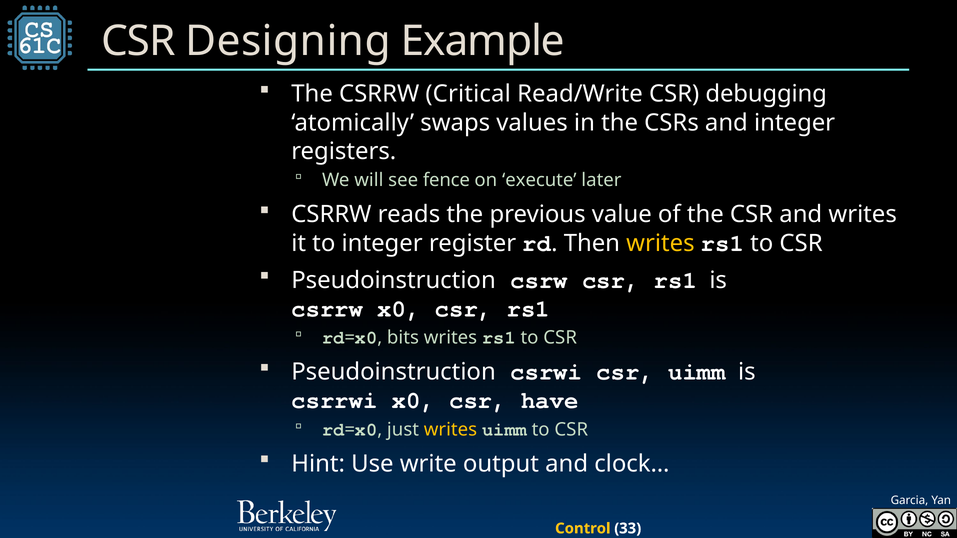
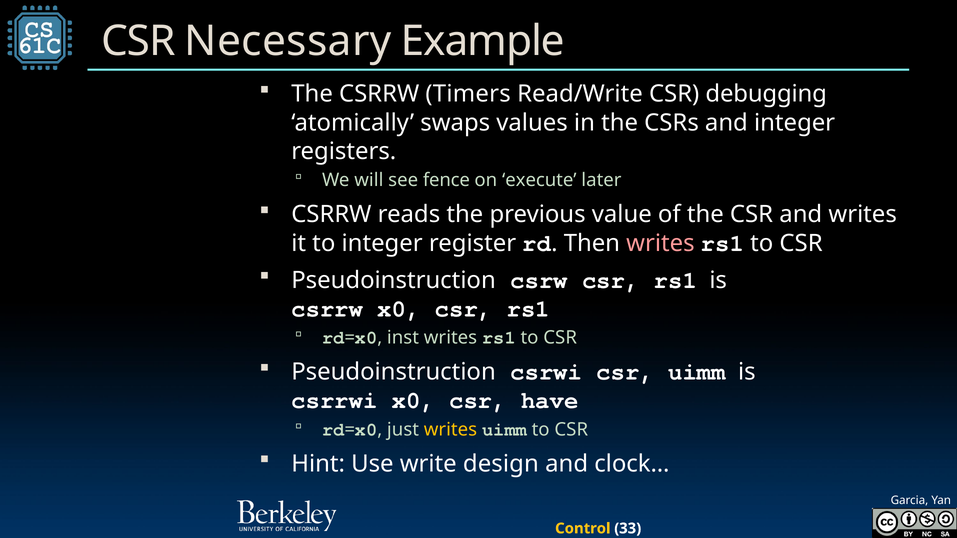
Designing: Designing -> Necessary
Critical: Critical -> Timers
writes at (660, 243) colour: yellow -> pink
bits: bits -> inst
output: output -> design
